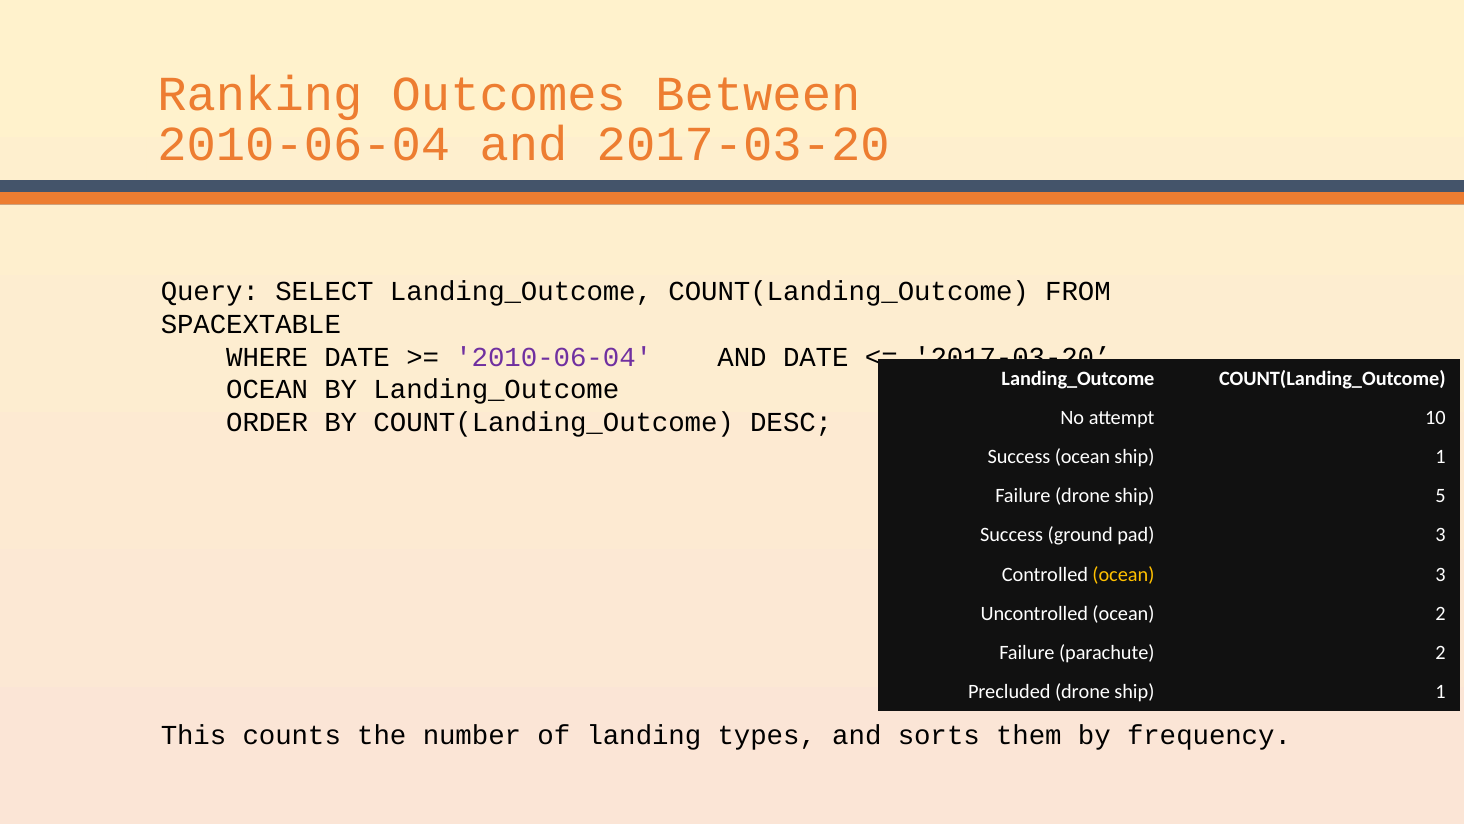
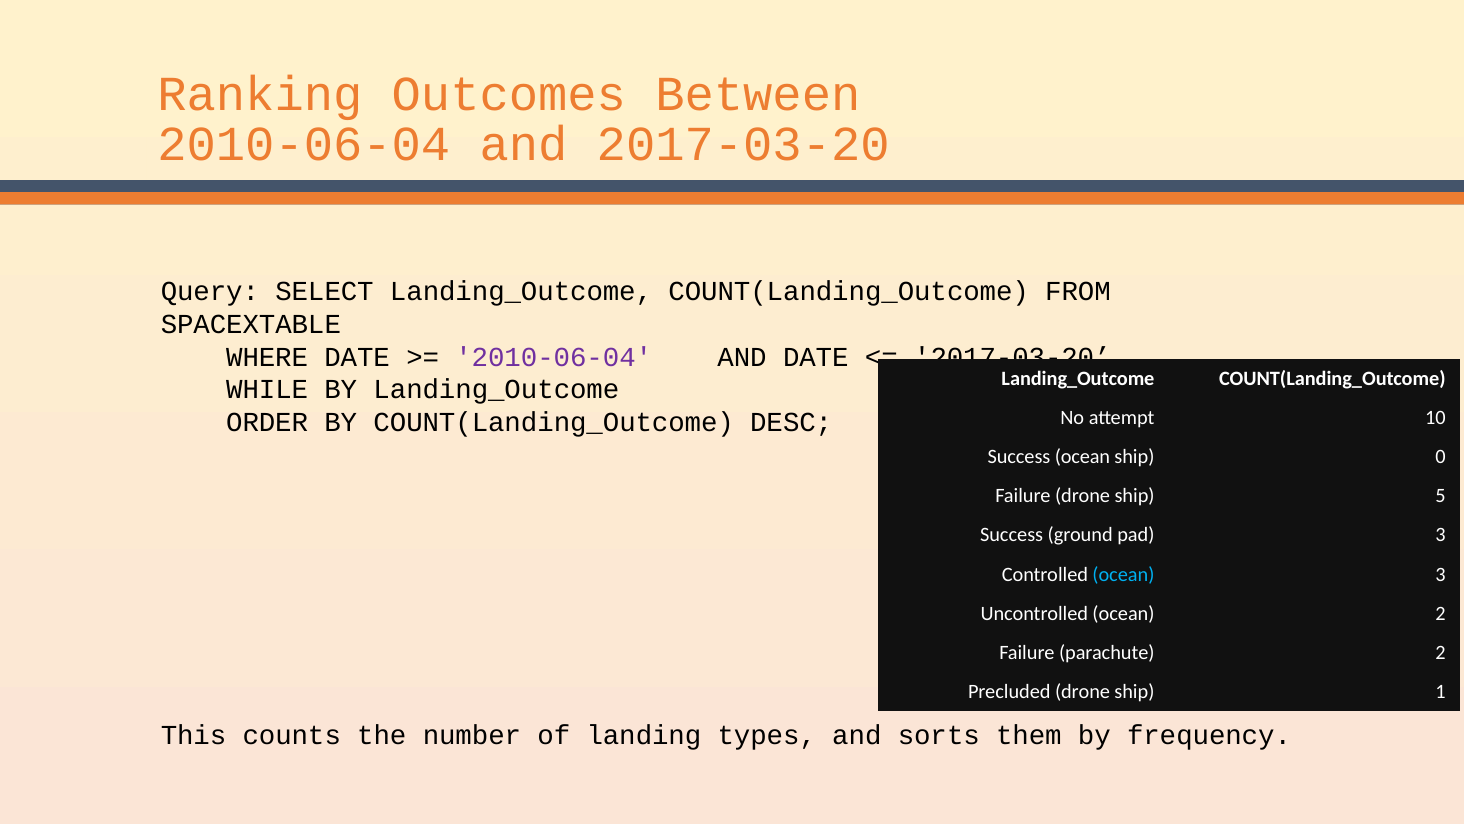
OCEAN at (267, 390): OCEAN -> WHILE
1 at (1441, 457): 1 -> 0
ocean at (1123, 574) colour: yellow -> light blue
